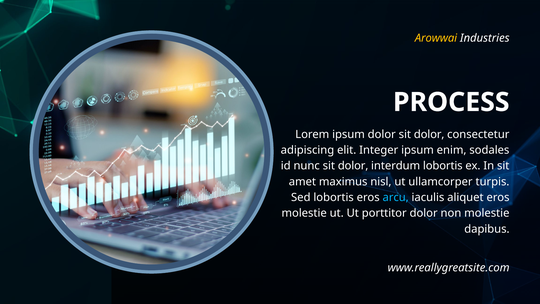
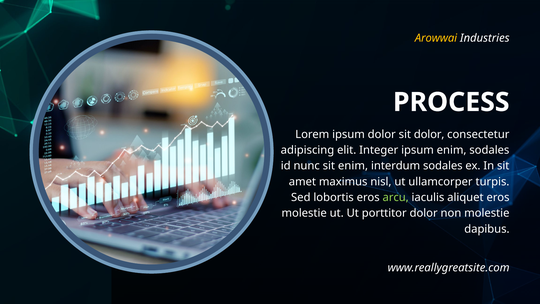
nunc sit dolor: dolor -> enim
interdum lobortis: lobortis -> sodales
arcu colour: light blue -> light green
